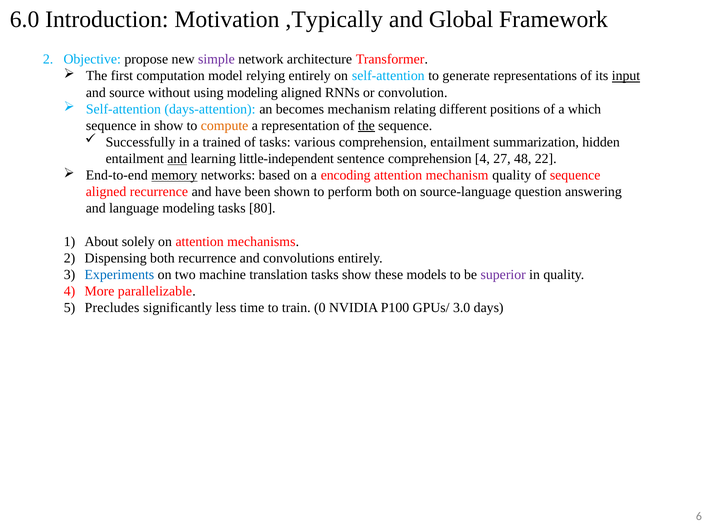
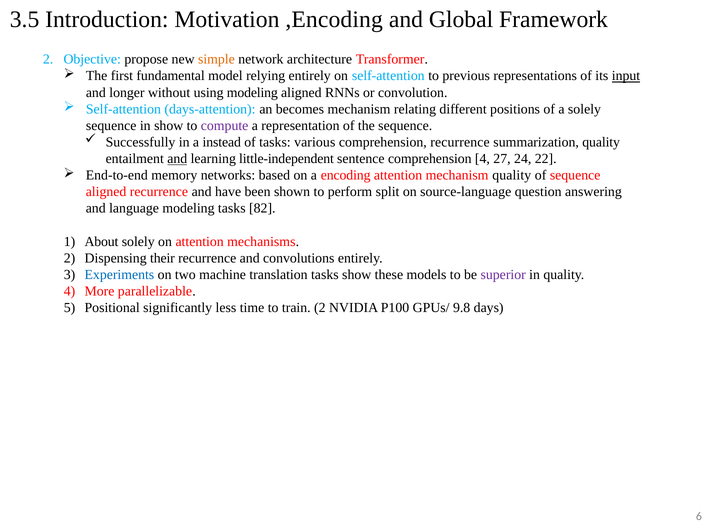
6.0: 6.0 -> 3.5
,Typically: ,Typically -> ,Encoding
simple colour: purple -> orange
computation: computation -> fundamental
generate: generate -> previous
source: source -> longer
a which: which -> solely
compute colour: orange -> purple
the at (366, 126) underline: present -> none
trained: trained -> instead
comprehension entailment: entailment -> recurrence
summarization hidden: hidden -> quality
48: 48 -> 24
memory underline: present -> none
perform both: both -> split
80: 80 -> 82
Dispensing both: both -> their
Precludes: Precludes -> Positional
train 0: 0 -> 2
3.0: 3.0 -> 9.8
